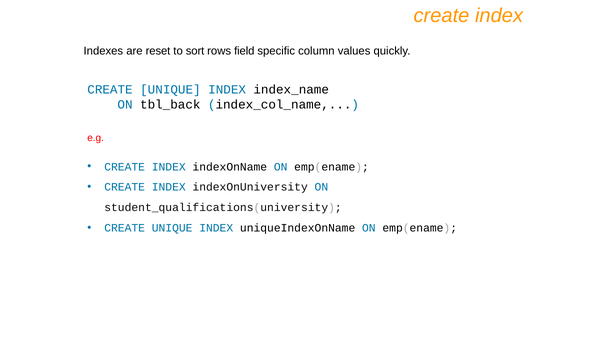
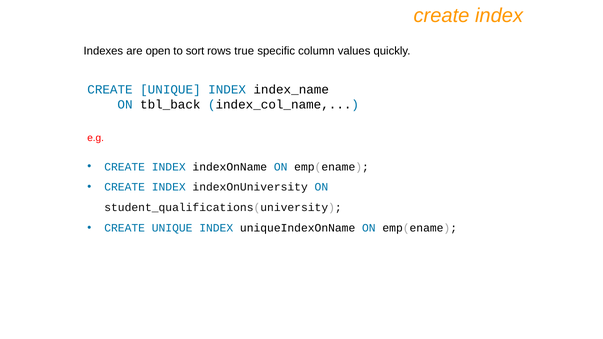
reset: reset -> open
field: field -> true
